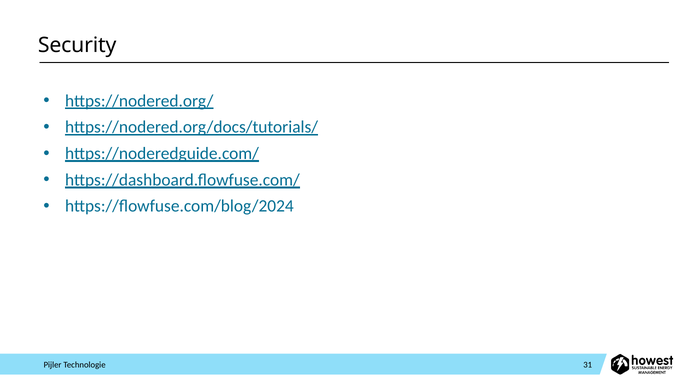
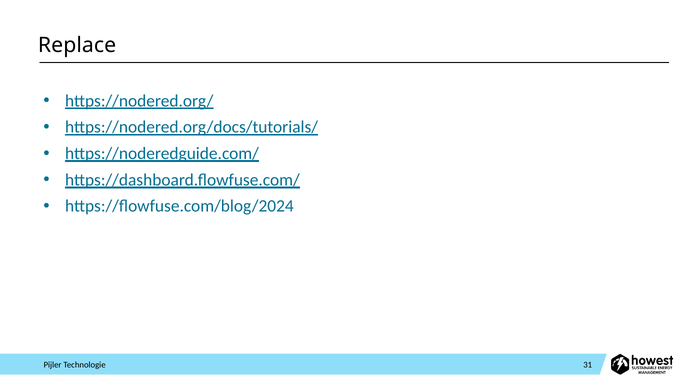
Security: Security -> Replace
